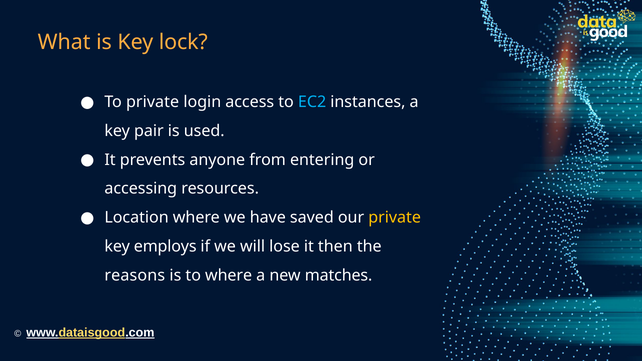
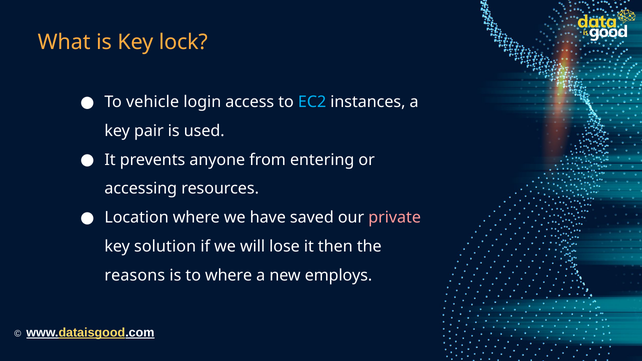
To private: private -> vehicle
private at (395, 218) colour: yellow -> pink
employs: employs -> solution
matches: matches -> employs
